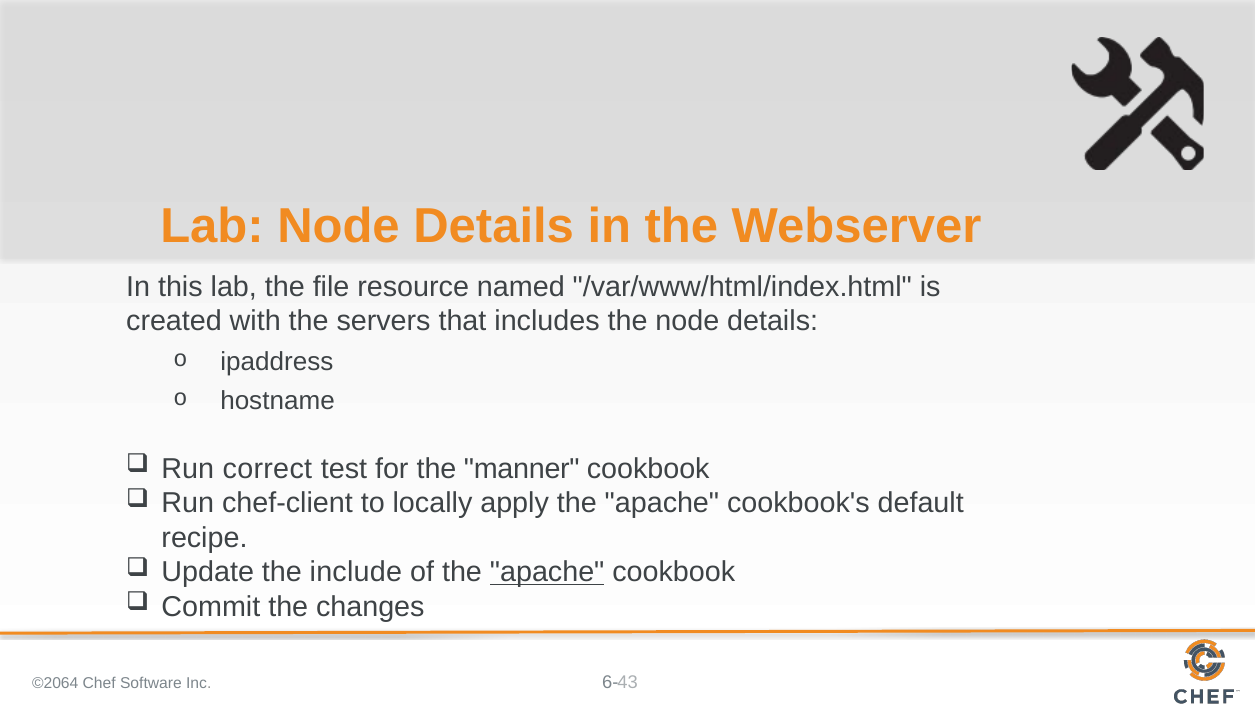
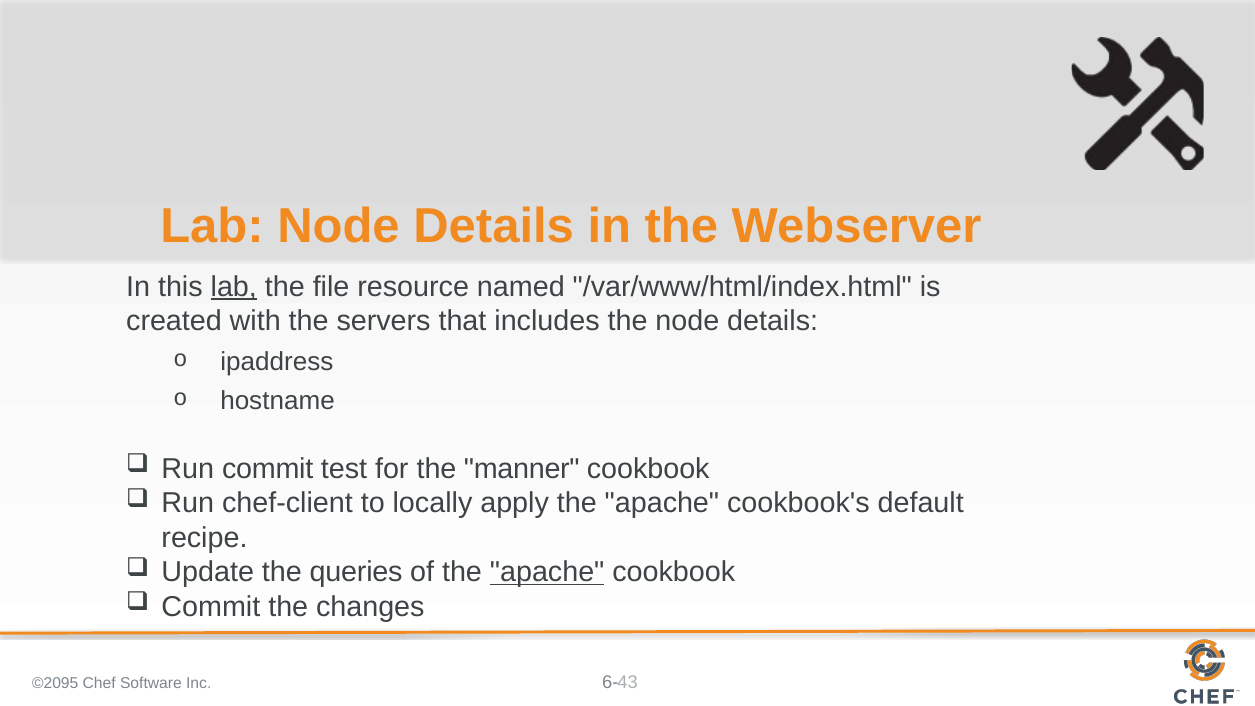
lab at (234, 287) underline: none -> present
Run correct: correct -> commit
include: include -> queries
©2064: ©2064 -> ©2095
